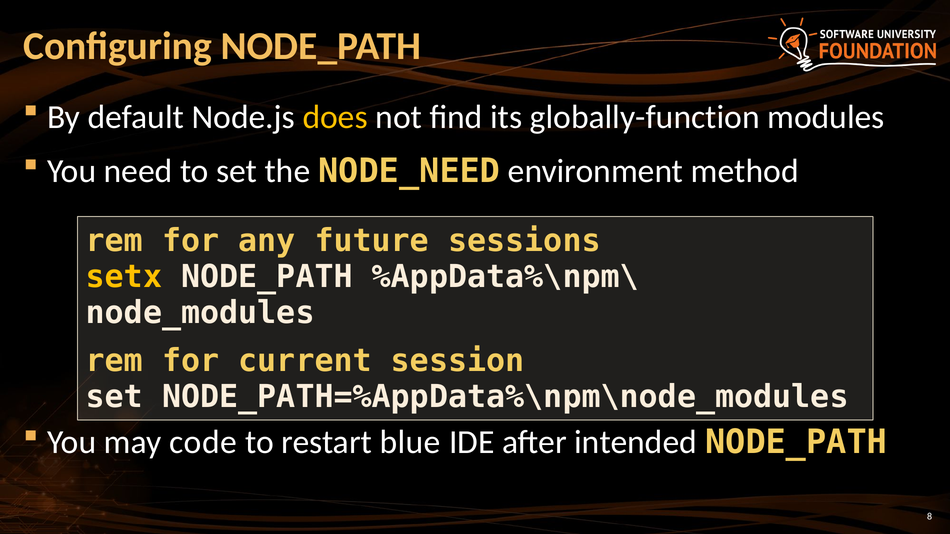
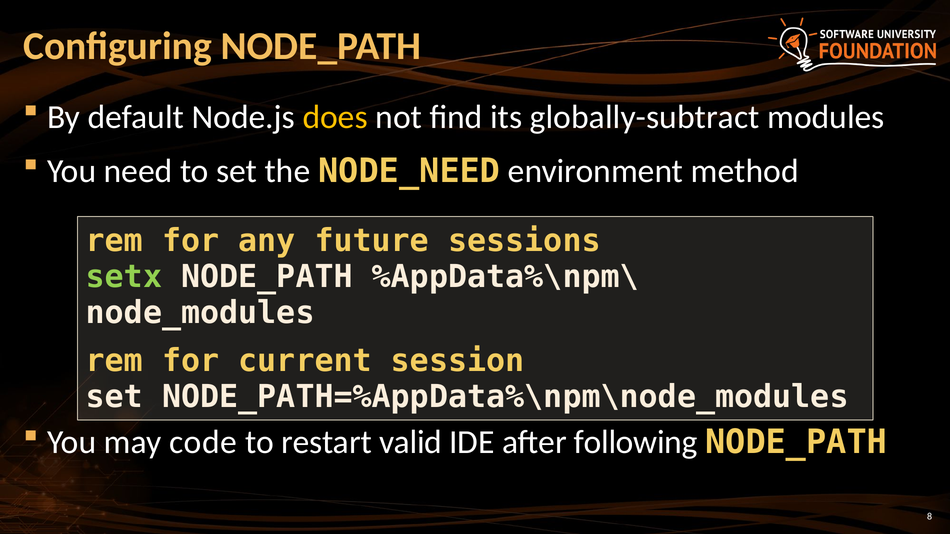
globally-function: globally-function -> globally-subtract
setx colour: yellow -> light green
blue: blue -> valid
intended: intended -> following
